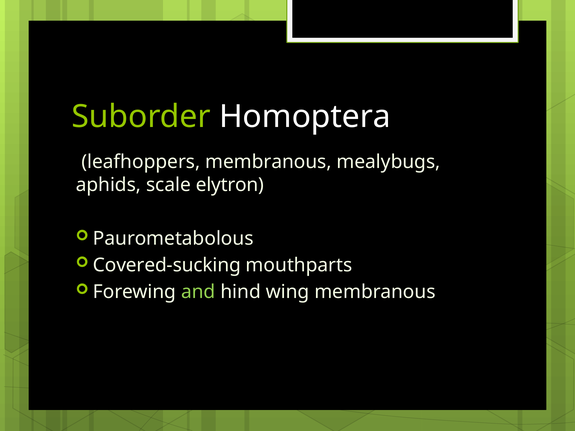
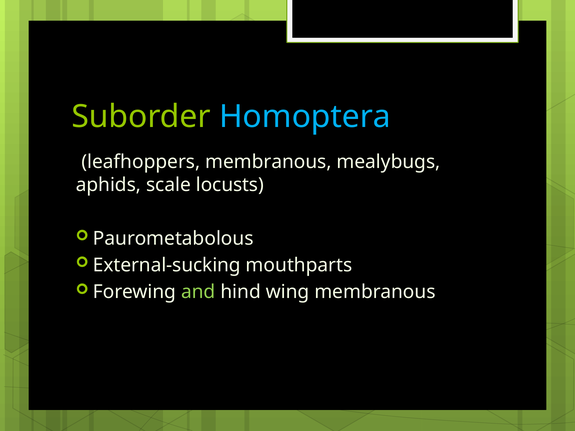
Homoptera colour: white -> light blue
elytron: elytron -> locusts
Covered-sucking: Covered-sucking -> External-sucking
